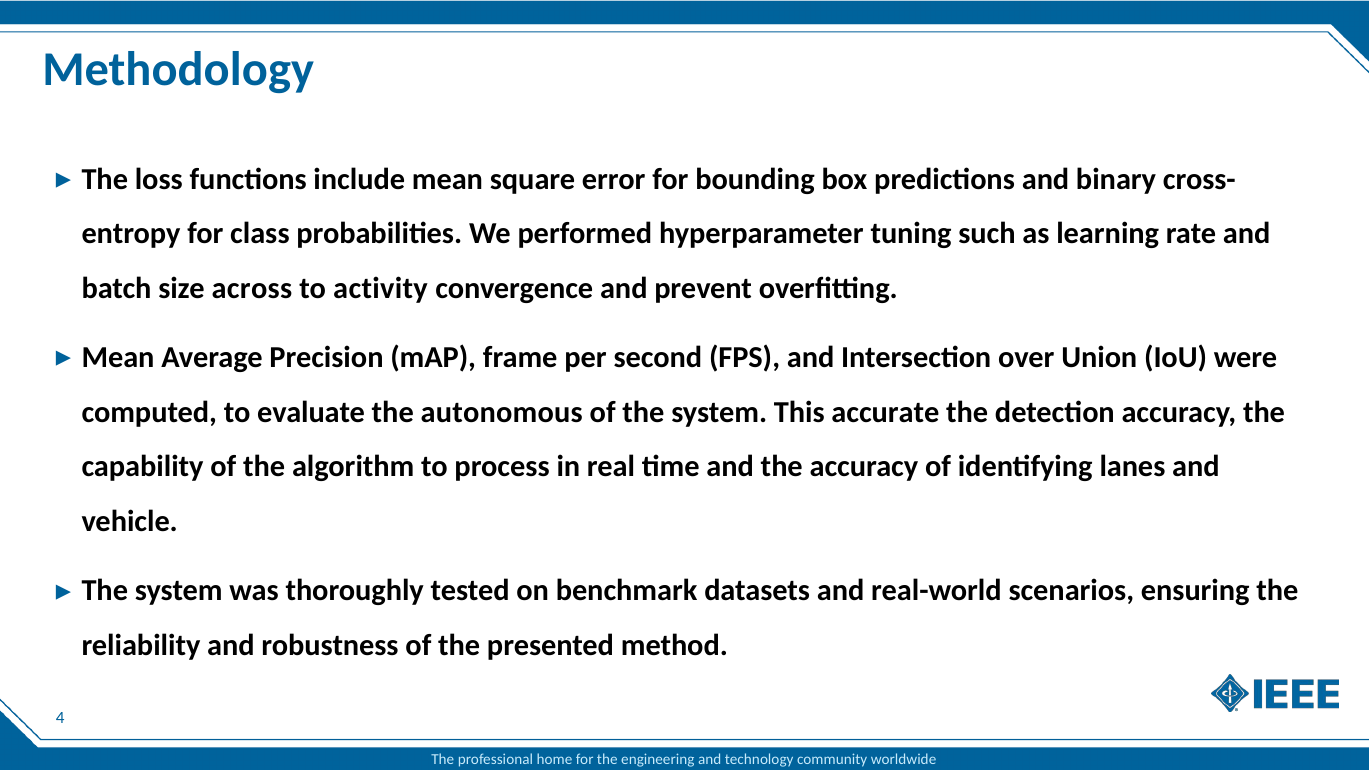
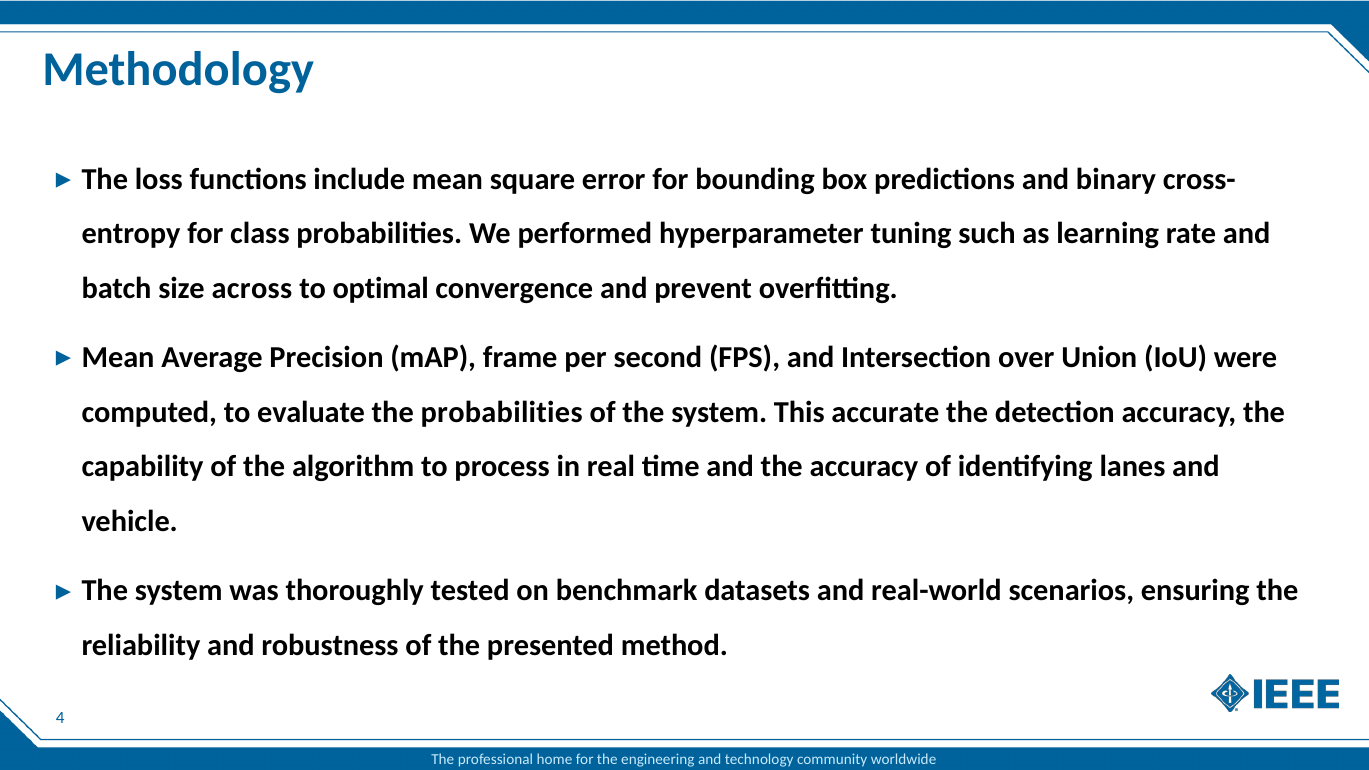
activity: activity -> optimal
the autonomous: autonomous -> probabilities
